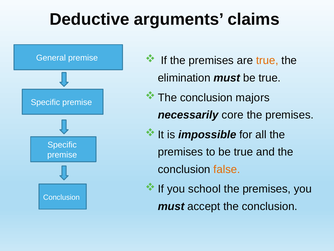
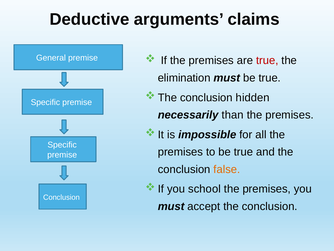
true at (267, 60) colour: orange -> red
majors: majors -> hidden
core: core -> than
